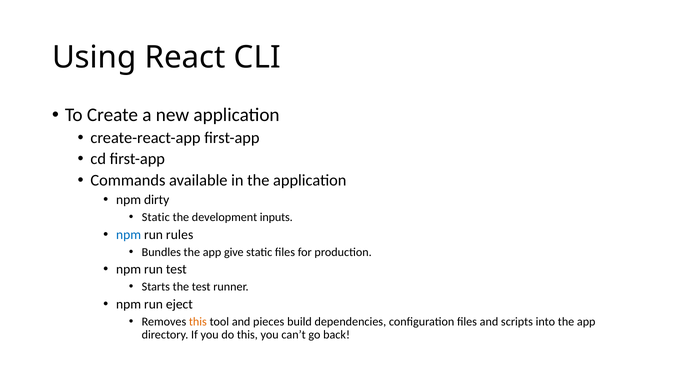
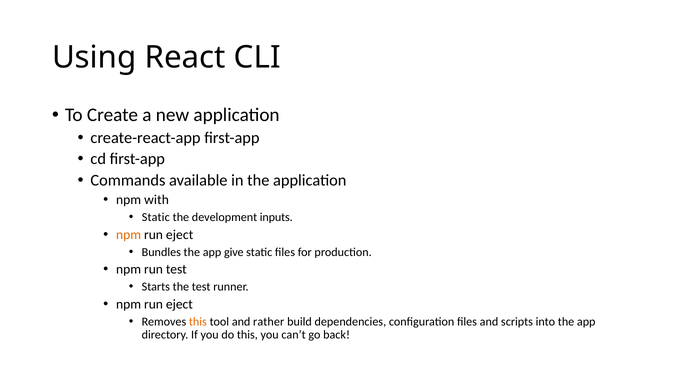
dirty: dirty -> with
npm at (129, 235) colour: blue -> orange
rules at (180, 235): rules -> eject
pieces: pieces -> rather
